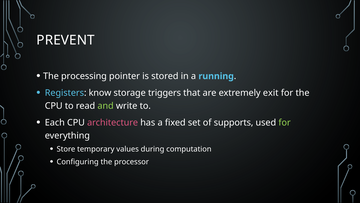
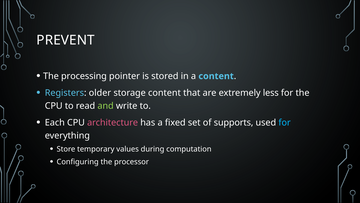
a running: running -> content
know: know -> older
storage triggers: triggers -> content
exit: exit -> less
for at (285, 122) colour: light green -> light blue
